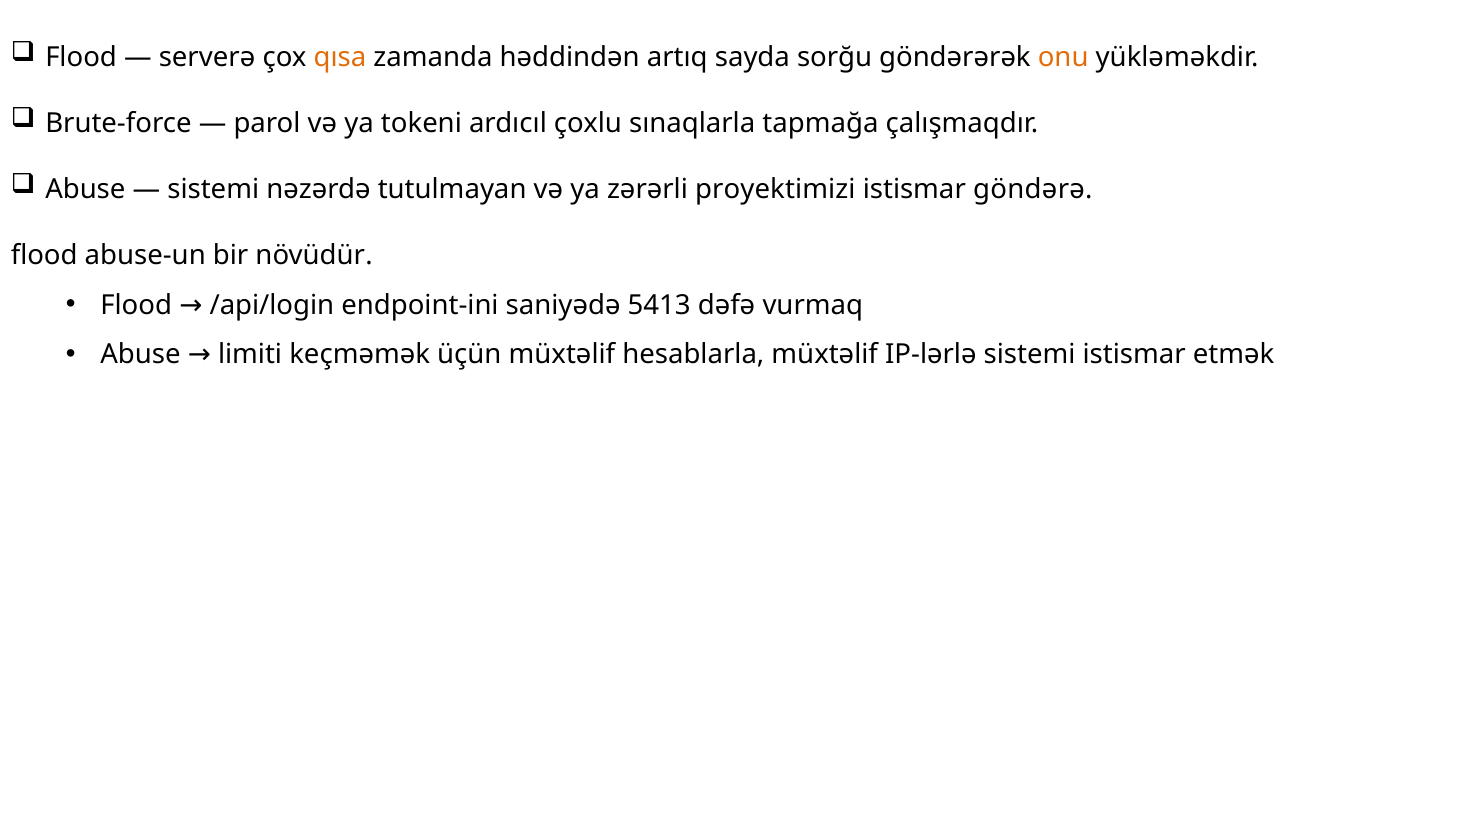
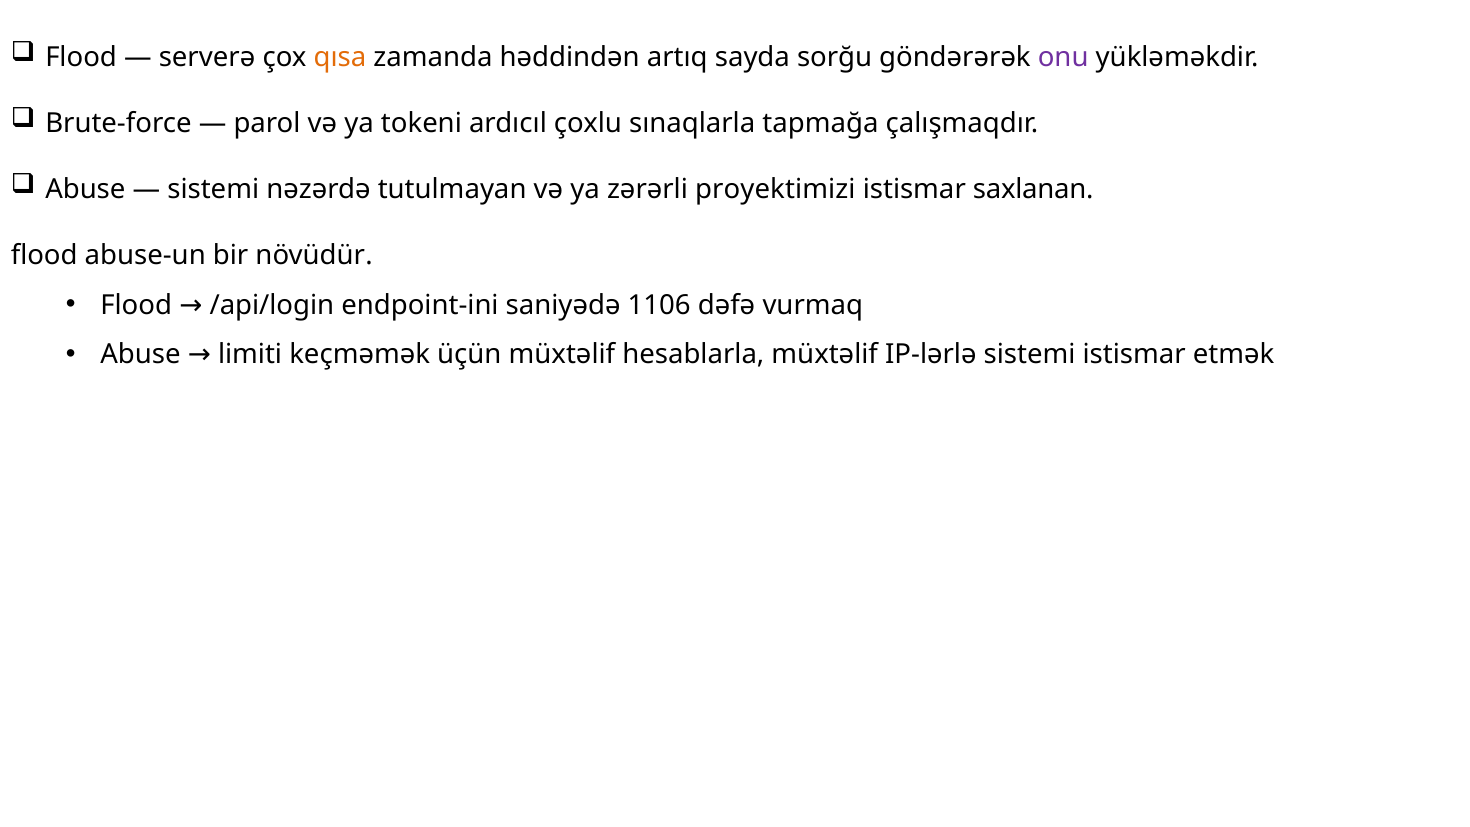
onu colour: orange -> purple
göndərə: göndərə -> saxlanan
5413: 5413 -> 1106
